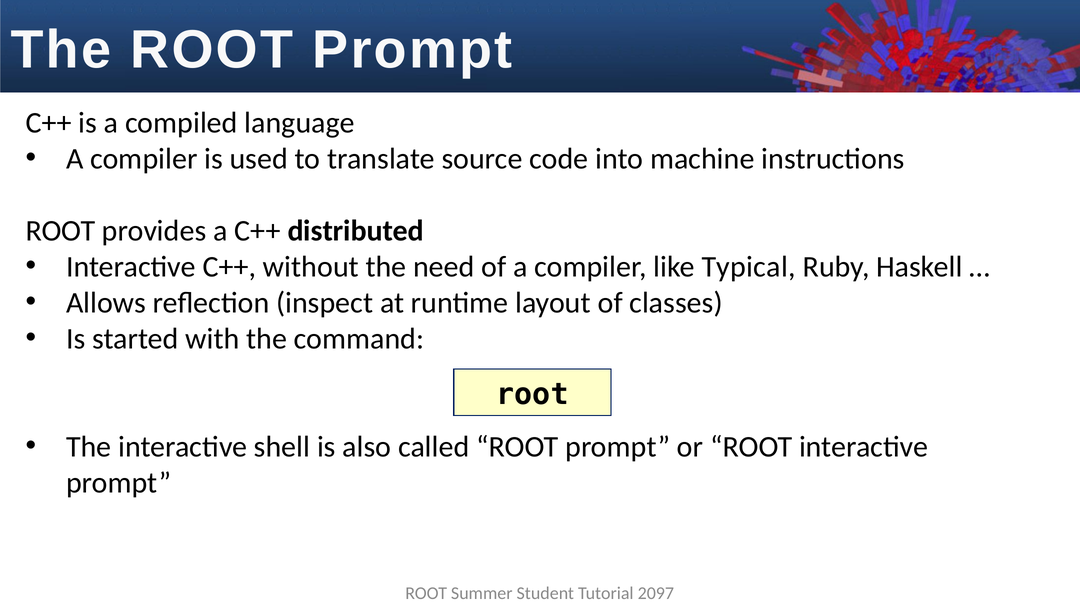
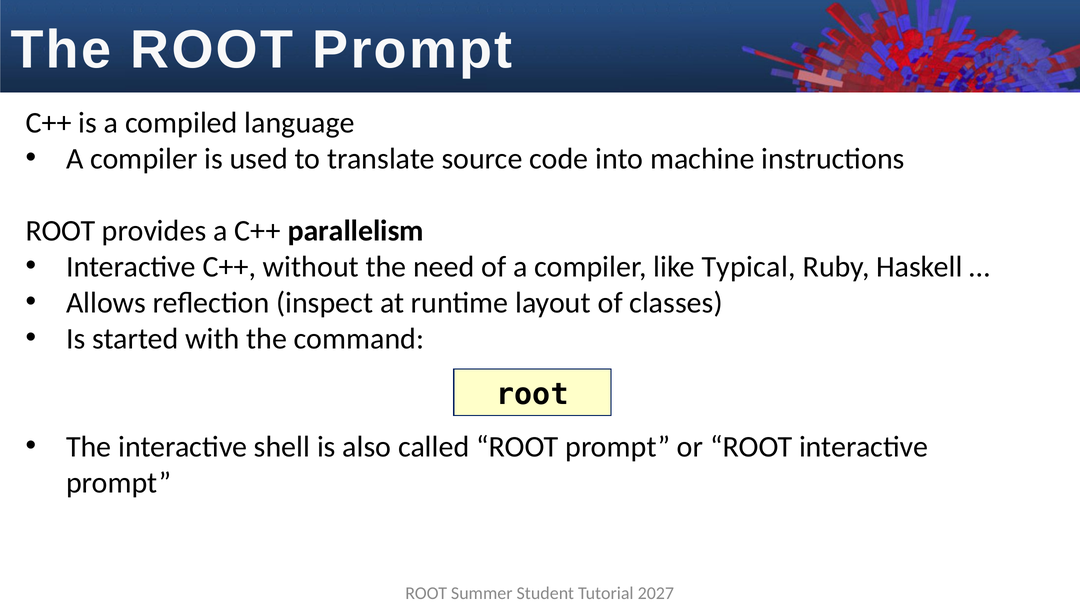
distributed: distributed -> parallelism
2097: 2097 -> 2027
